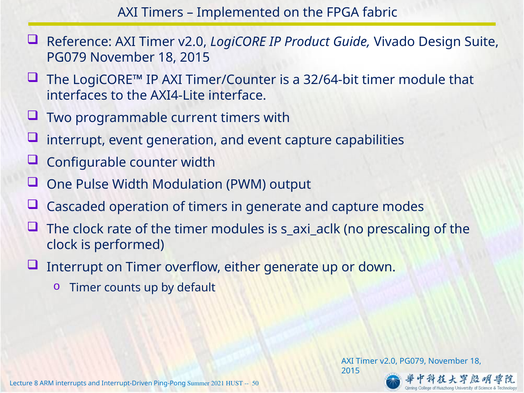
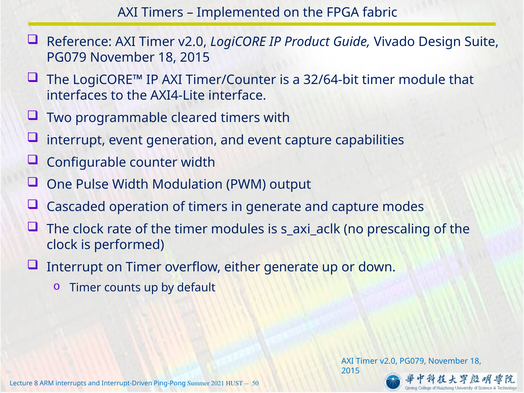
current: current -> cleared
